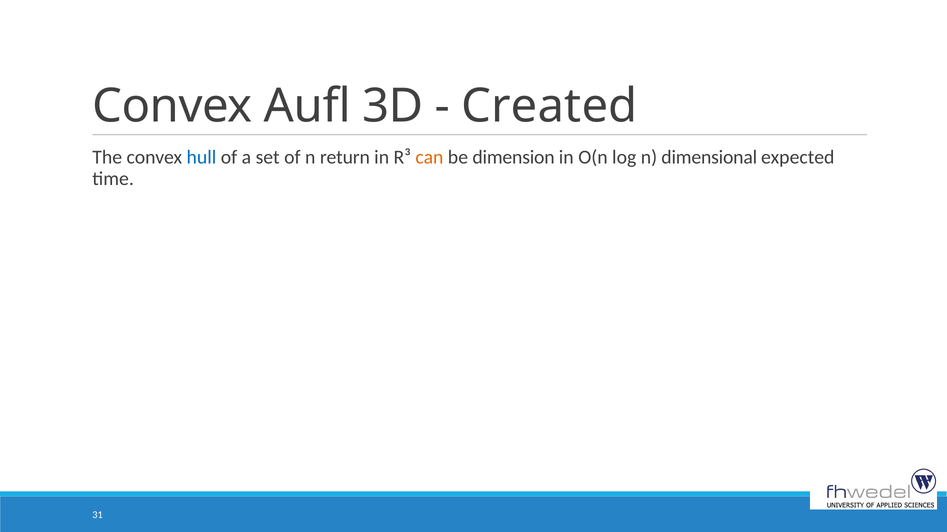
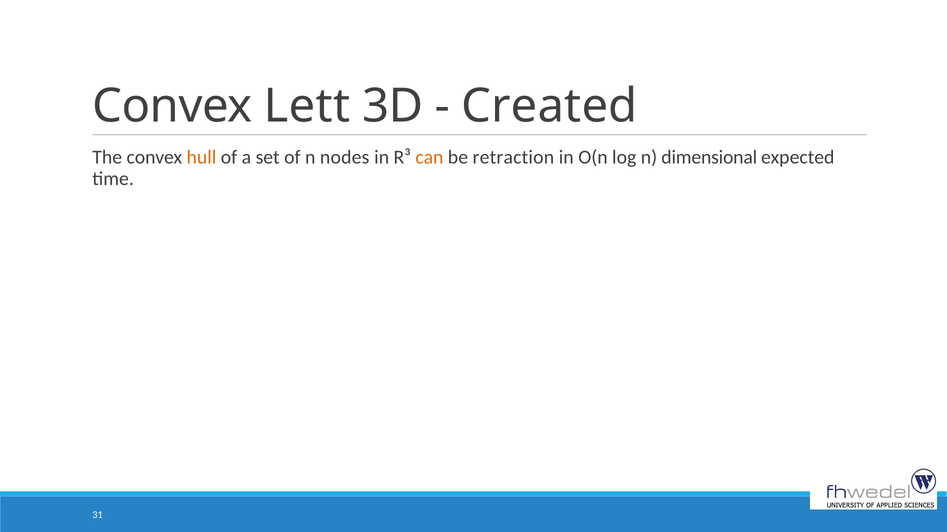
Aufl: Aufl -> Lett
hull colour: blue -> orange
return: return -> nodes
dimension: dimension -> retraction
